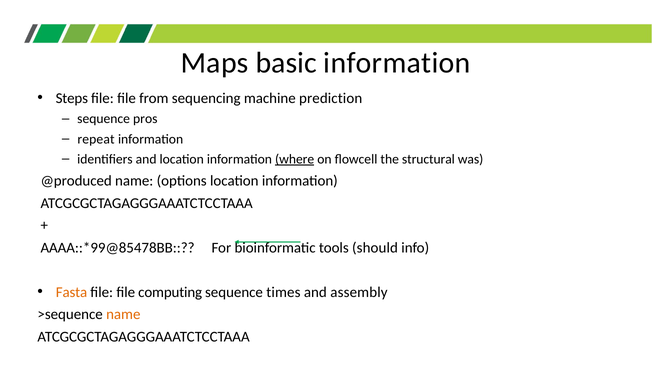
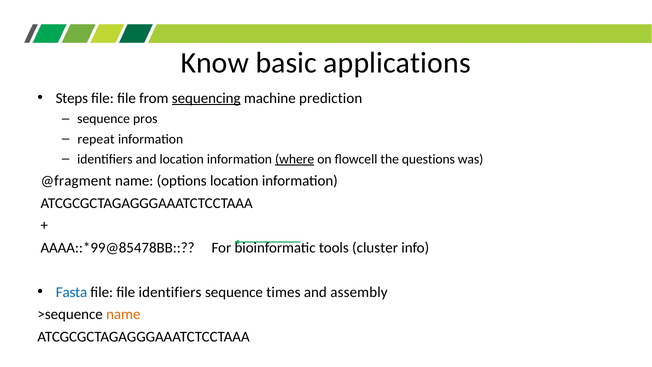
Maps: Maps -> Know
basic information: information -> applications
sequencing underline: none -> present
structural: structural -> questions
@produced: @produced -> @fragment
should: should -> cluster
Fasta colour: orange -> blue
file computing: computing -> identifiers
